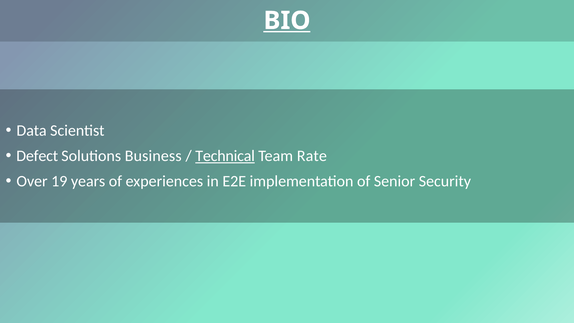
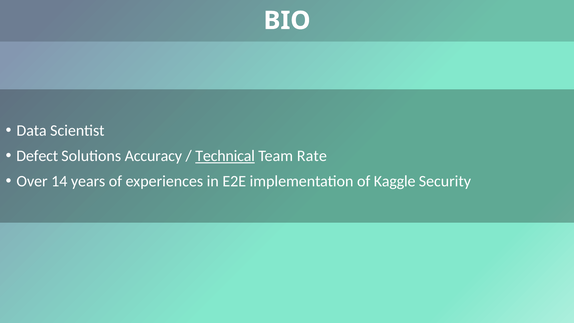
BIO underline: present -> none
Business: Business -> Accuracy
19: 19 -> 14
Senior: Senior -> Kaggle
